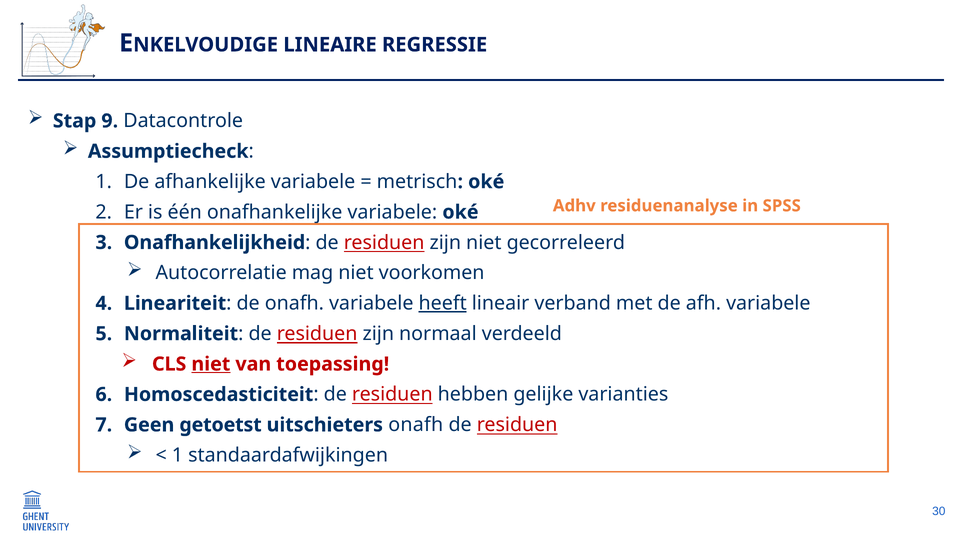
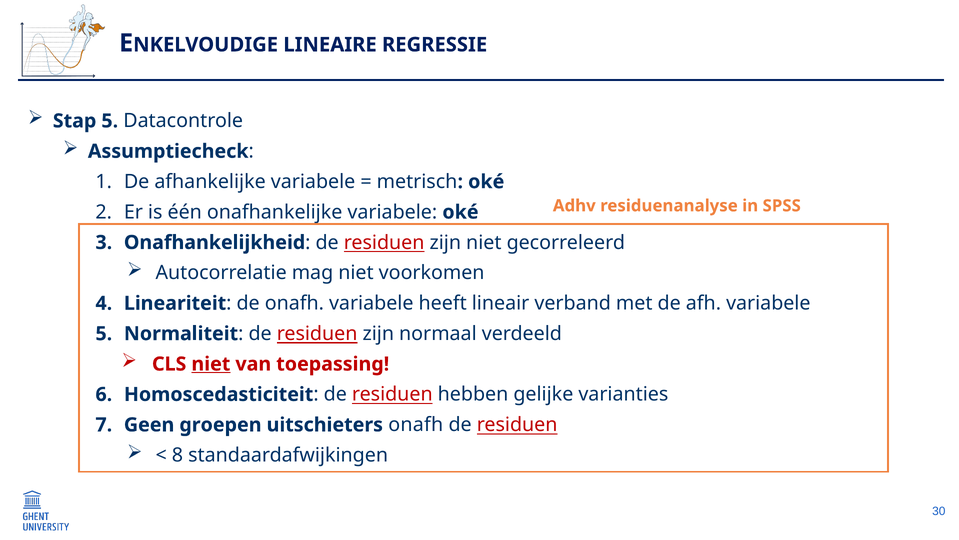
Stap 9: 9 -> 5
heeft underline: present -> none
getoetst: getoetst -> groepen
1 at (177, 455): 1 -> 8
